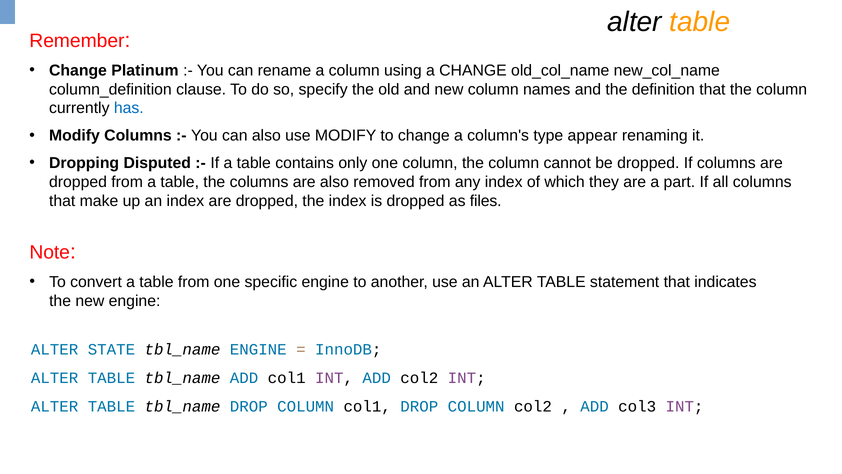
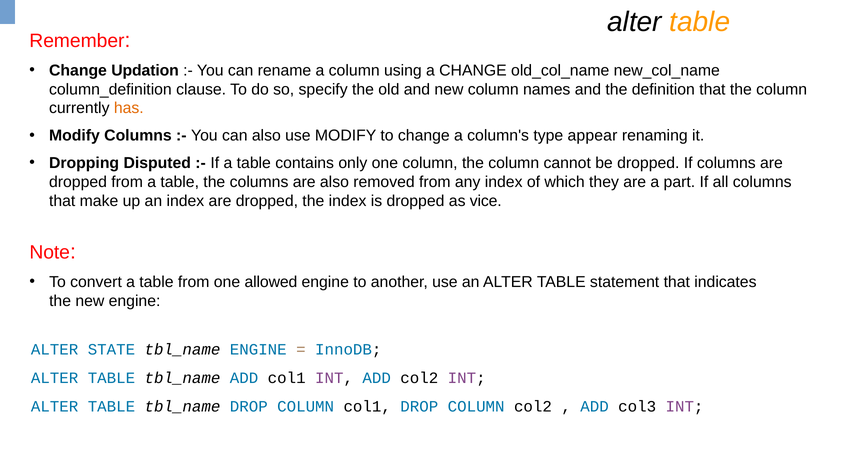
Platinum: Platinum -> Updation
has colour: blue -> orange
files: files -> vice
specific: specific -> allowed
